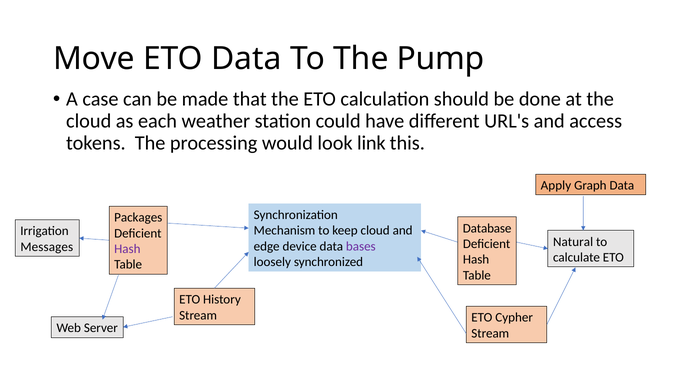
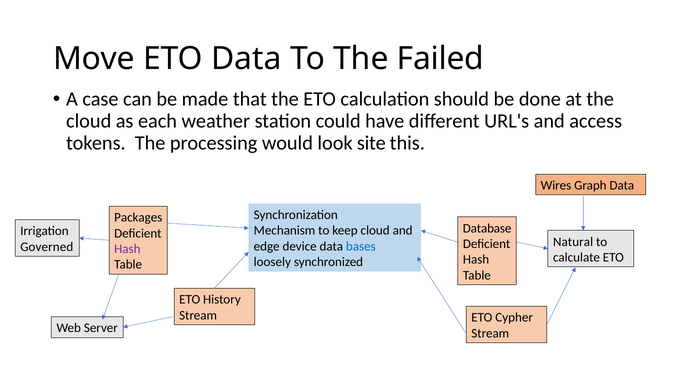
Pump: Pump -> Failed
link: link -> site
Apply: Apply -> Wires
bases colour: purple -> blue
Messages: Messages -> Governed
